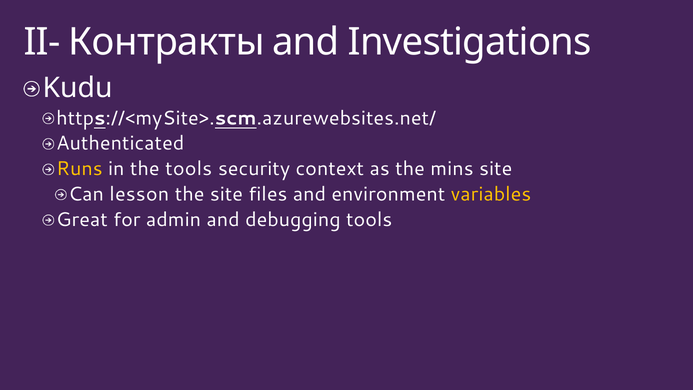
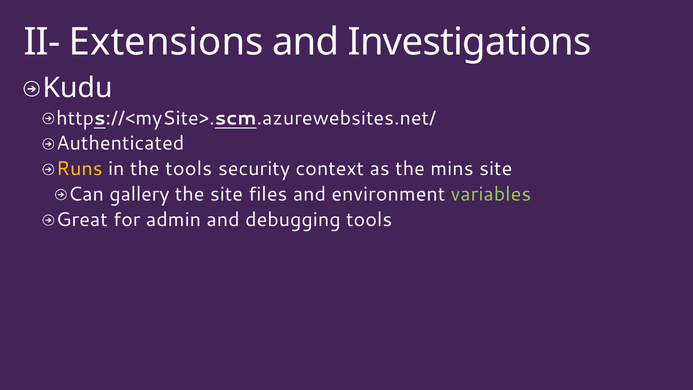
Контракты: Контракты -> Extensions
lesson: lesson -> gallery
variables colour: yellow -> light green
